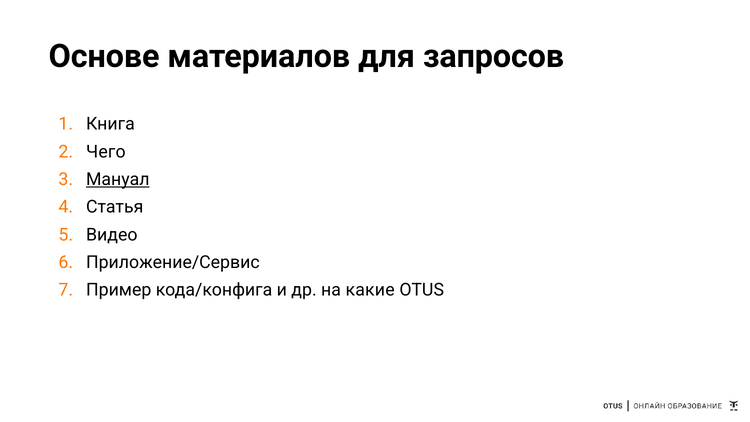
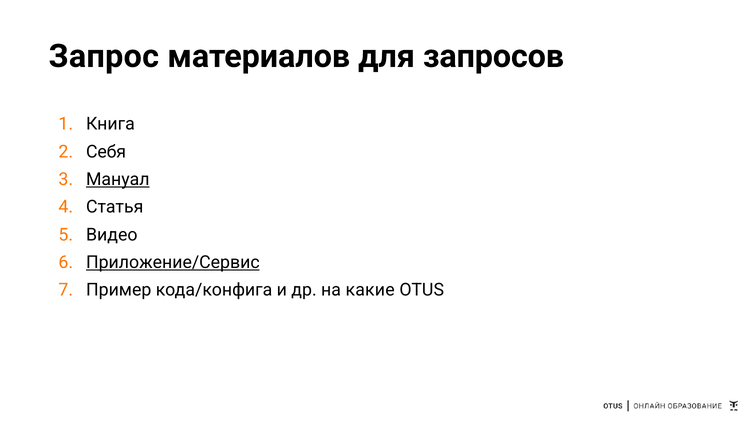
Основе: Основе -> Запрос
Чего: Чего -> Себя
Приложение/Сервис underline: none -> present
